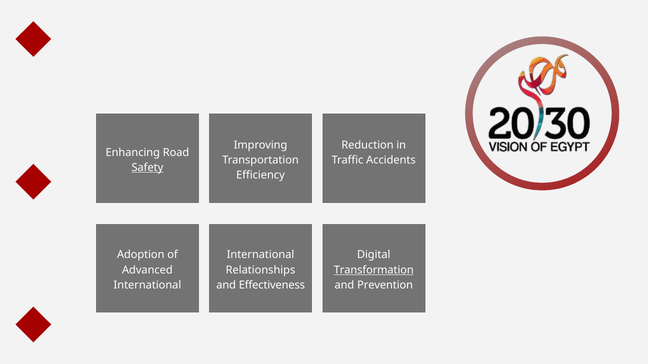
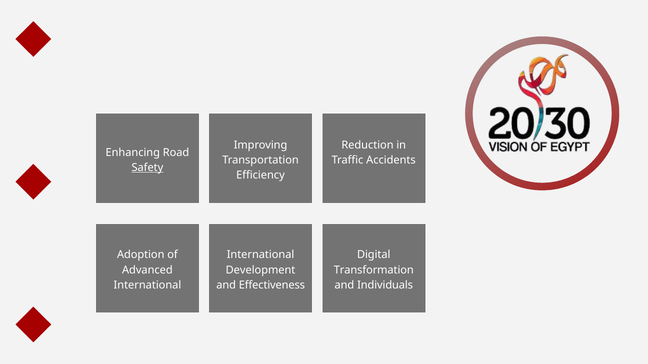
Relationships: Relationships -> Development
Transformation underline: present -> none
Prevention: Prevention -> Individuals
